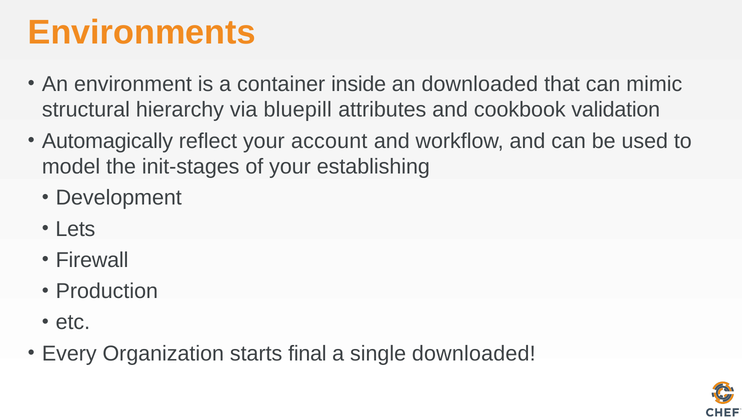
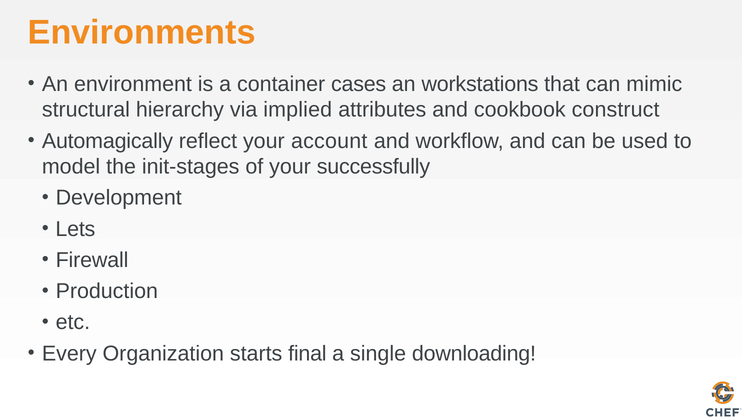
inside: inside -> cases
an downloaded: downloaded -> workstations
bluepill: bluepill -> implied
validation: validation -> construct
establishing: establishing -> successfully
single downloaded: downloaded -> downloading
